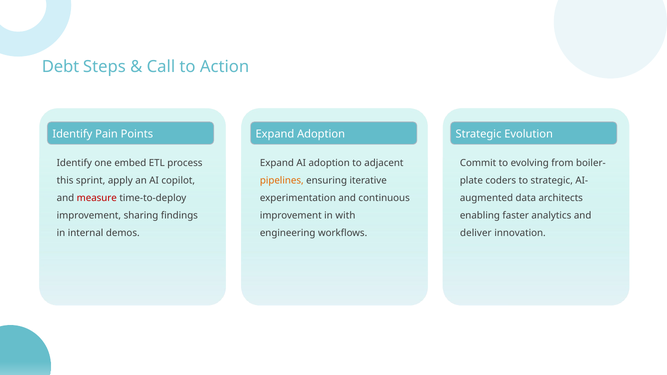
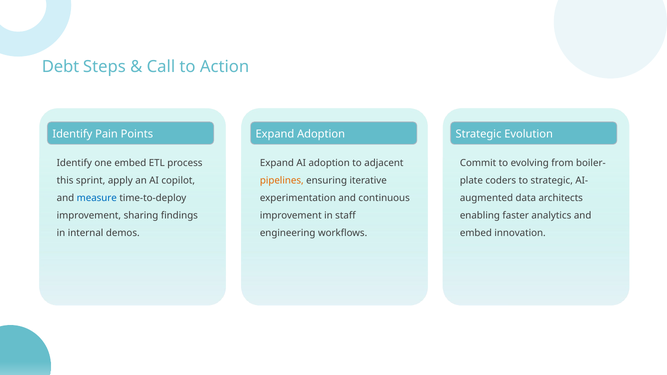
measure colour: red -> blue
with: with -> staff
deliver at (476, 233): deliver -> embed
